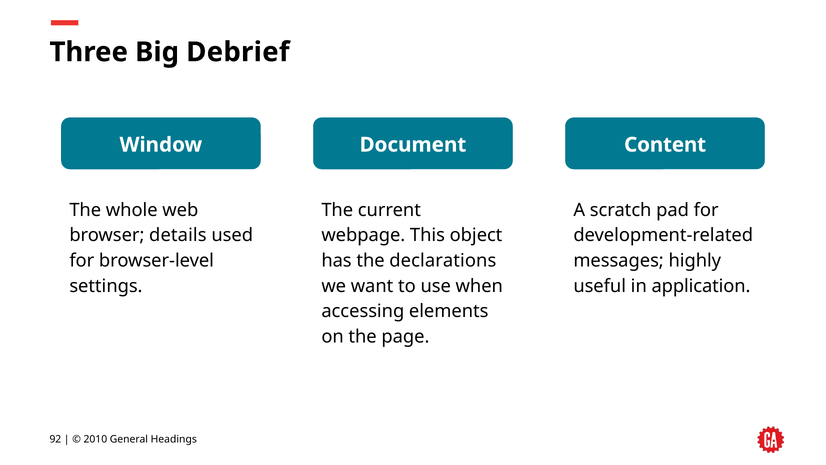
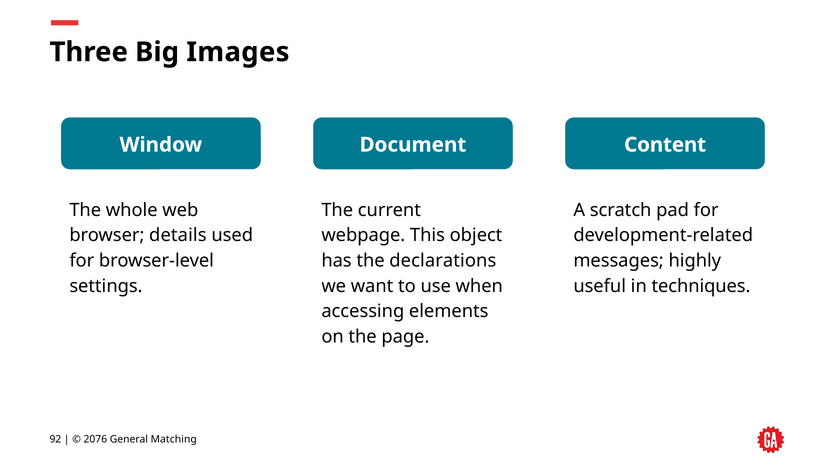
Debrief: Debrief -> Images
application: application -> techniques
2010: 2010 -> 2076
Headings: Headings -> Matching
